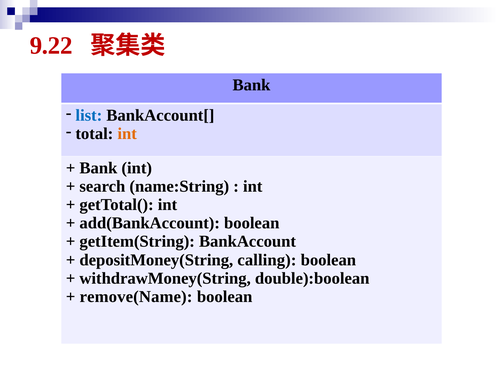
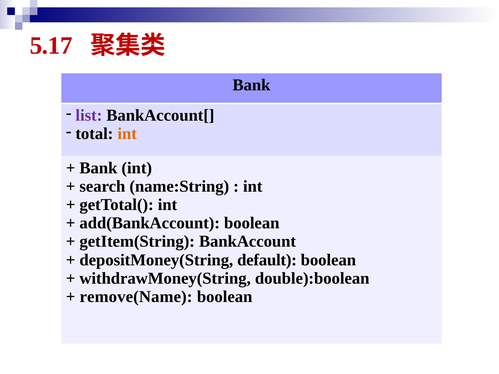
9.22: 9.22 -> 5.17
list colour: blue -> purple
calling: calling -> default
